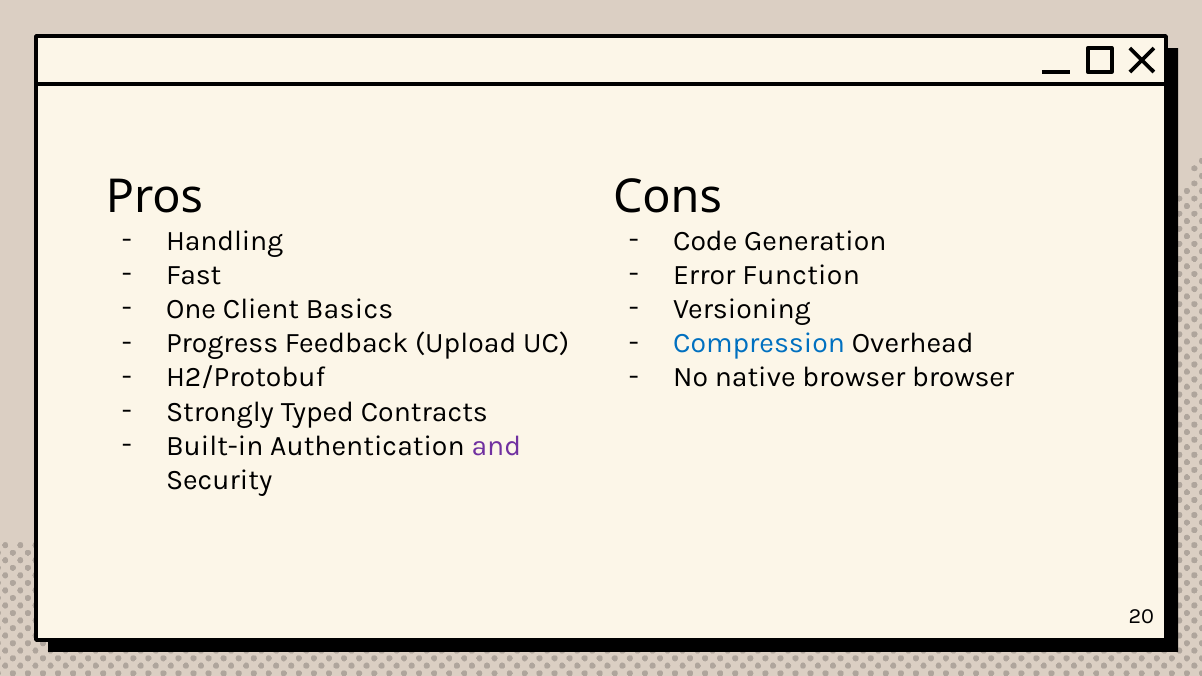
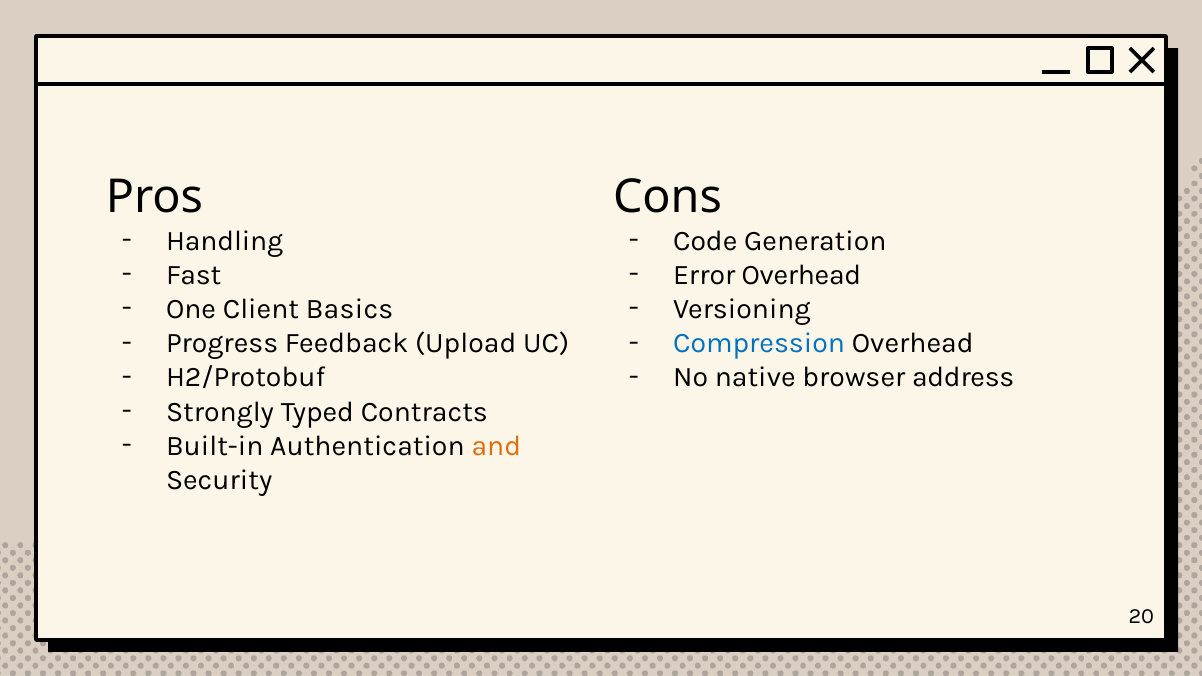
Error Function: Function -> Overhead
browser browser: browser -> address
and colour: purple -> orange
